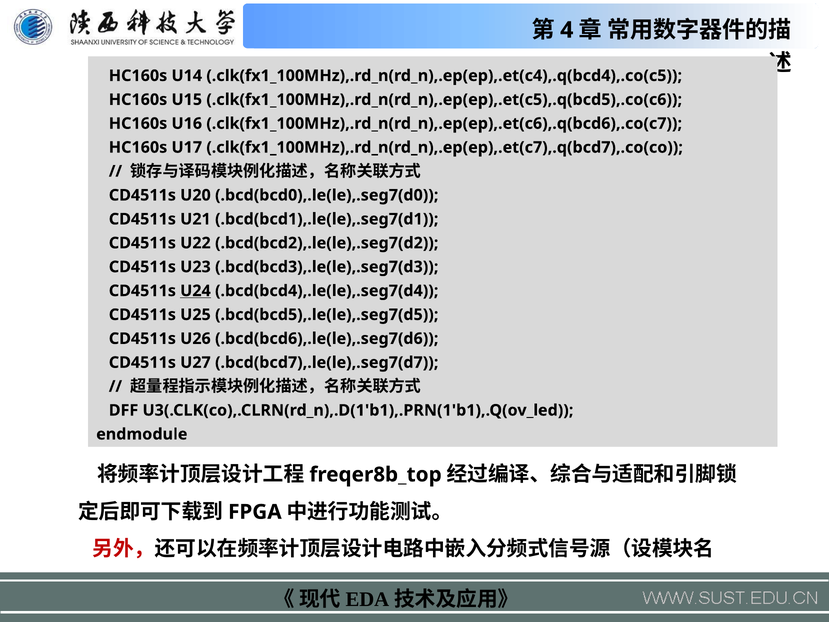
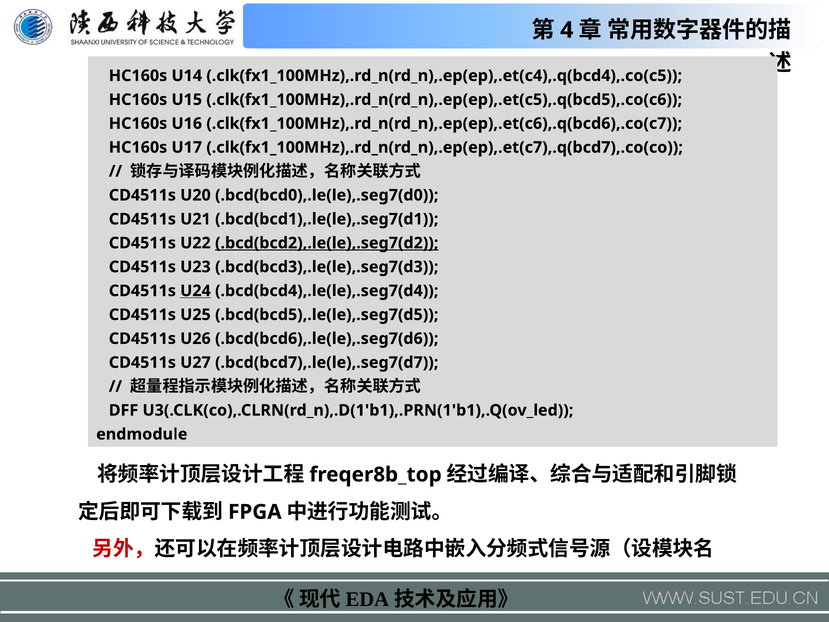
.bcd(bcd2),.le(le),.seg7(d2 underline: none -> present
